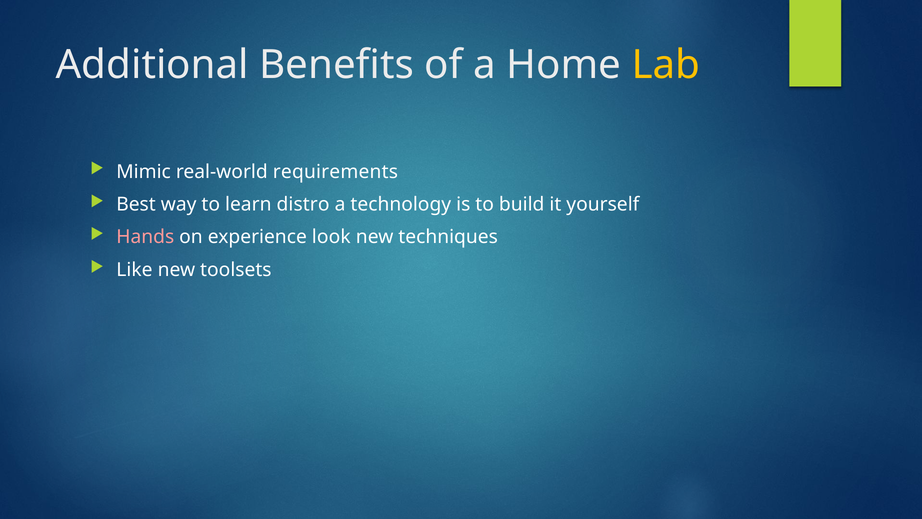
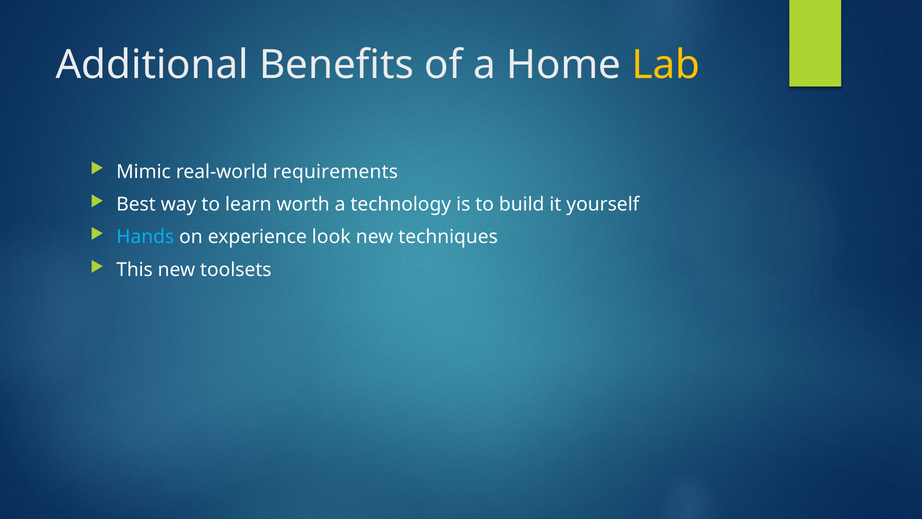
distro: distro -> worth
Hands colour: pink -> light blue
Like: Like -> This
